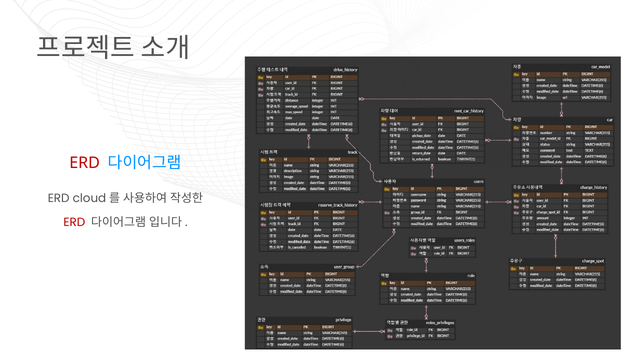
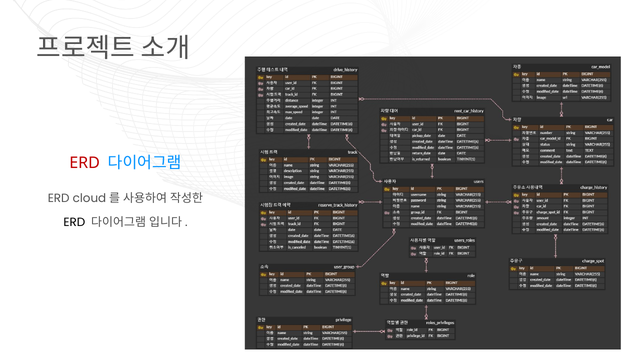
ERD at (74, 222) colour: red -> black
